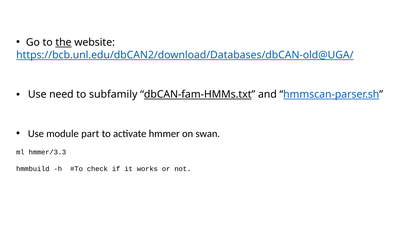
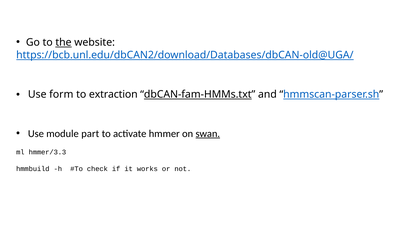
need: need -> form
subfamily: subfamily -> extraction
swan underline: none -> present
